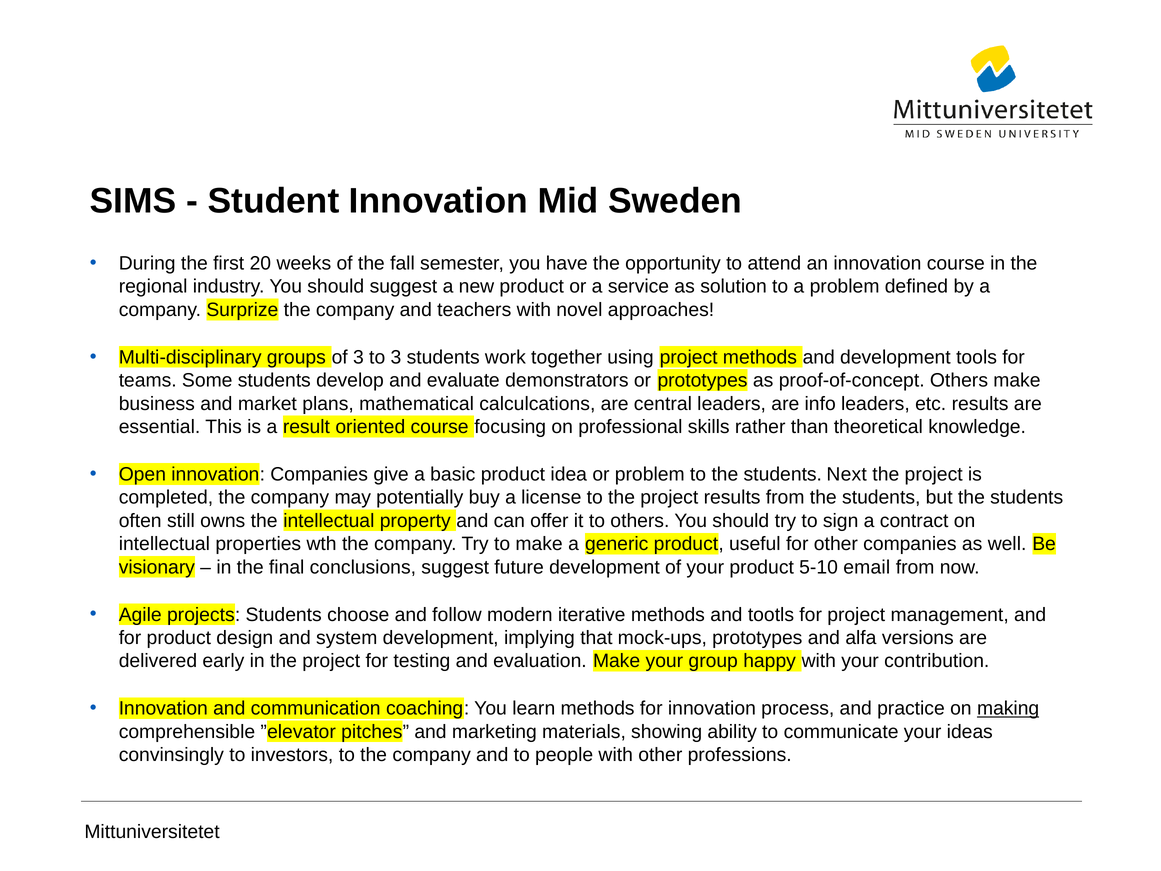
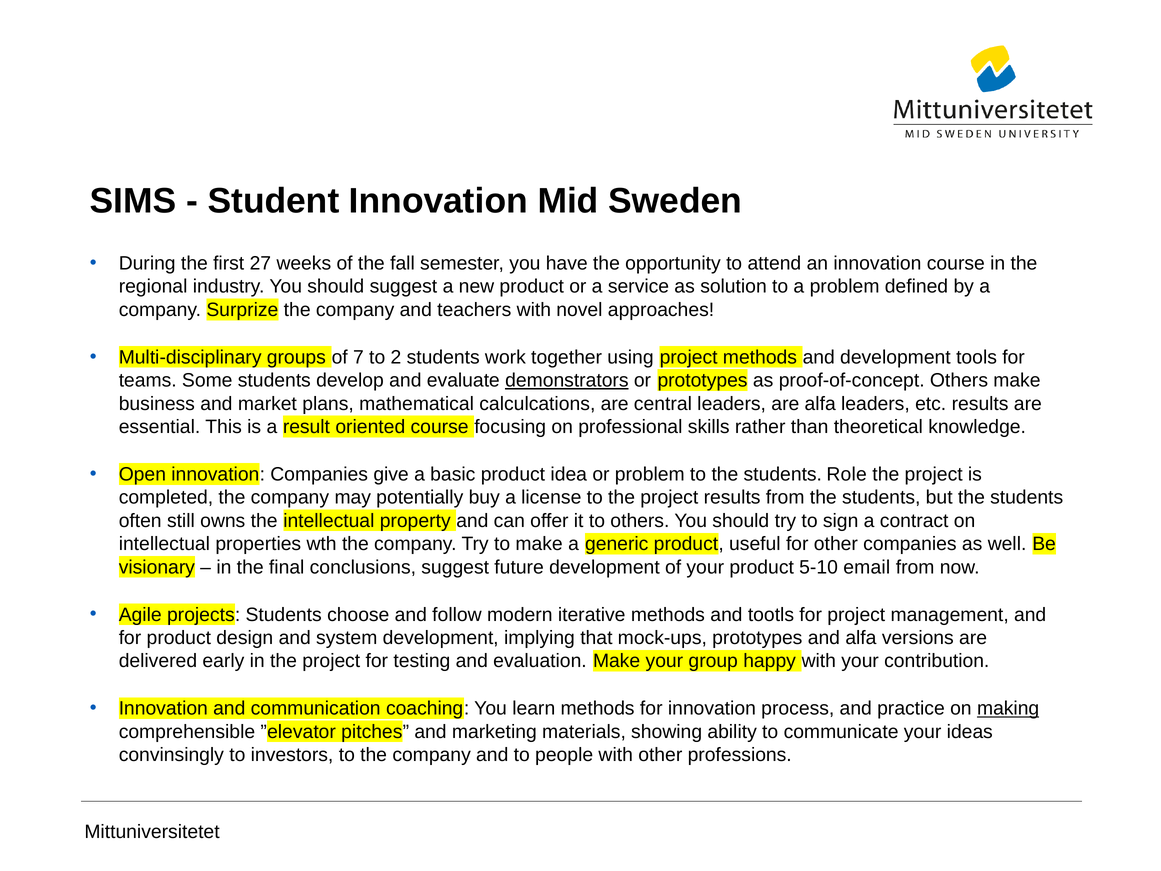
20: 20 -> 27
of 3: 3 -> 7
to 3: 3 -> 2
demonstrators underline: none -> present
are info: info -> alfa
Next: Next -> Role
